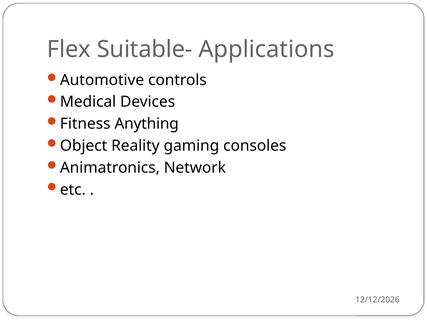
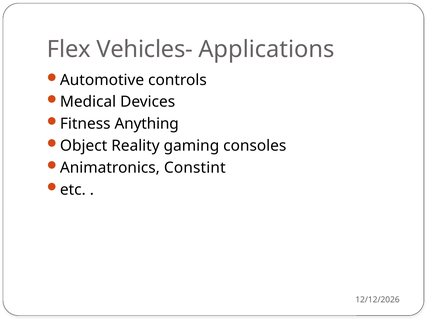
Suitable-: Suitable- -> Vehicles-
Network: Network -> Constint
